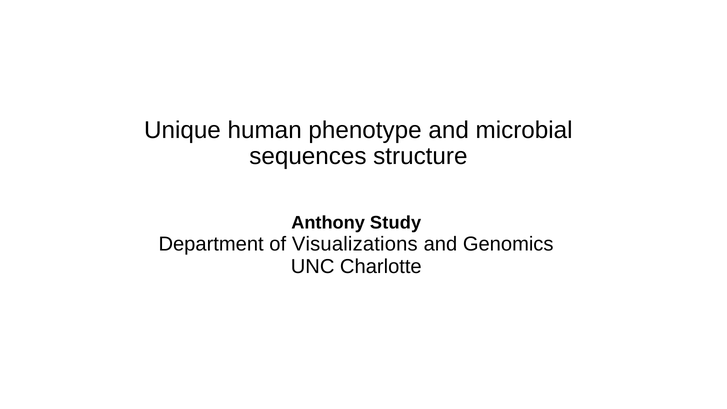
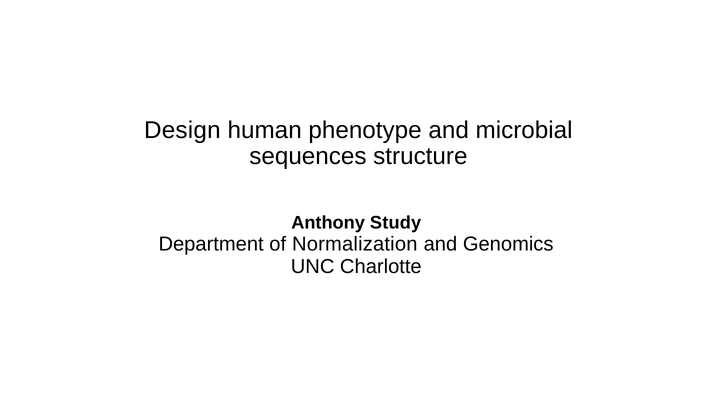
Unique: Unique -> Design
Visualizations: Visualizations -> Normalization
